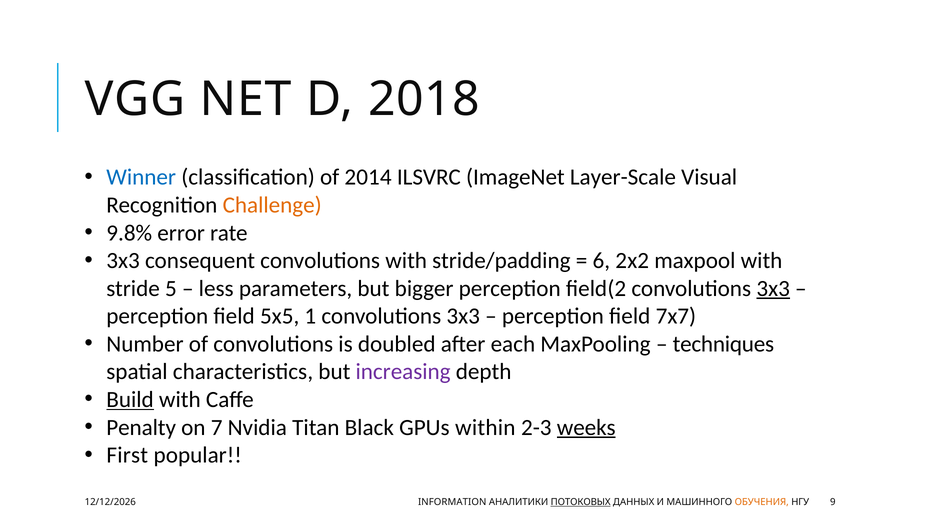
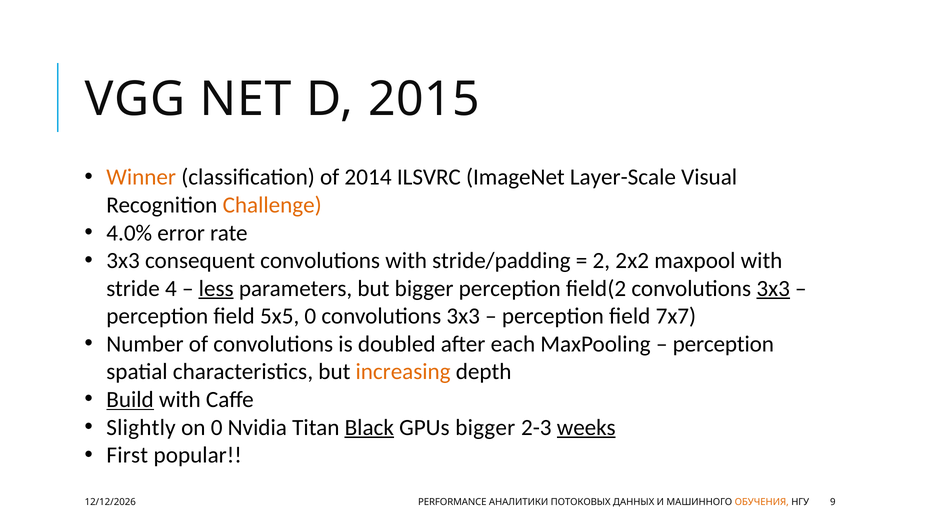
2018: 2018 -> 2015
Winner colour: blue -> orange
9.8%: 9.8% -> 4.0%
6: 6 -> 2
5: 5 -> 4
less underline: none -> present
5х5 1: 1 -> 0
techniques at (723, 344): techniques -> perception
increasing colour: purple -> orange
Penalty: Penalty -> Slightly
on 7: 7 -> 0
Black underline: none -> present
GPUs within: within -> bigger
INFORMATION: INFORMATION -> PERFORMANCE
ПОТОКОВЫХ underline: present -> none
